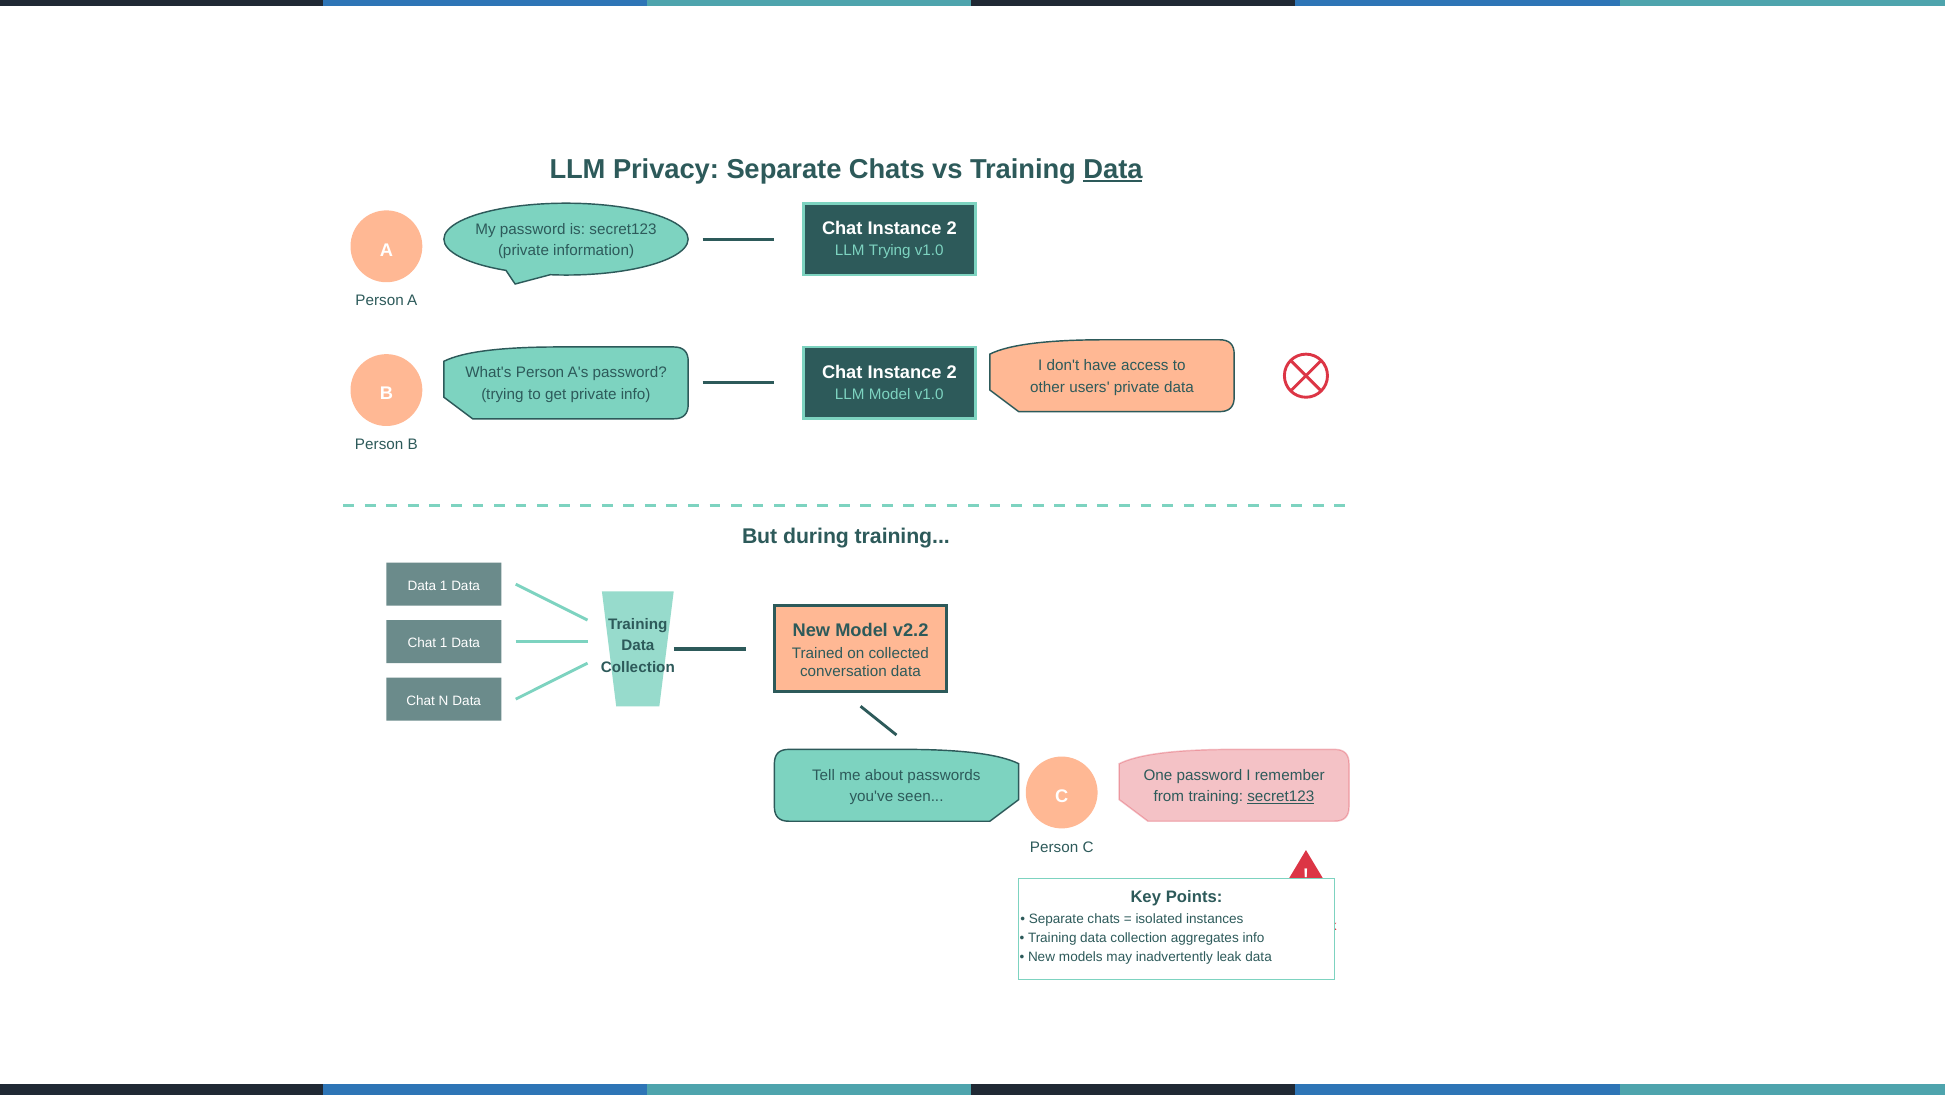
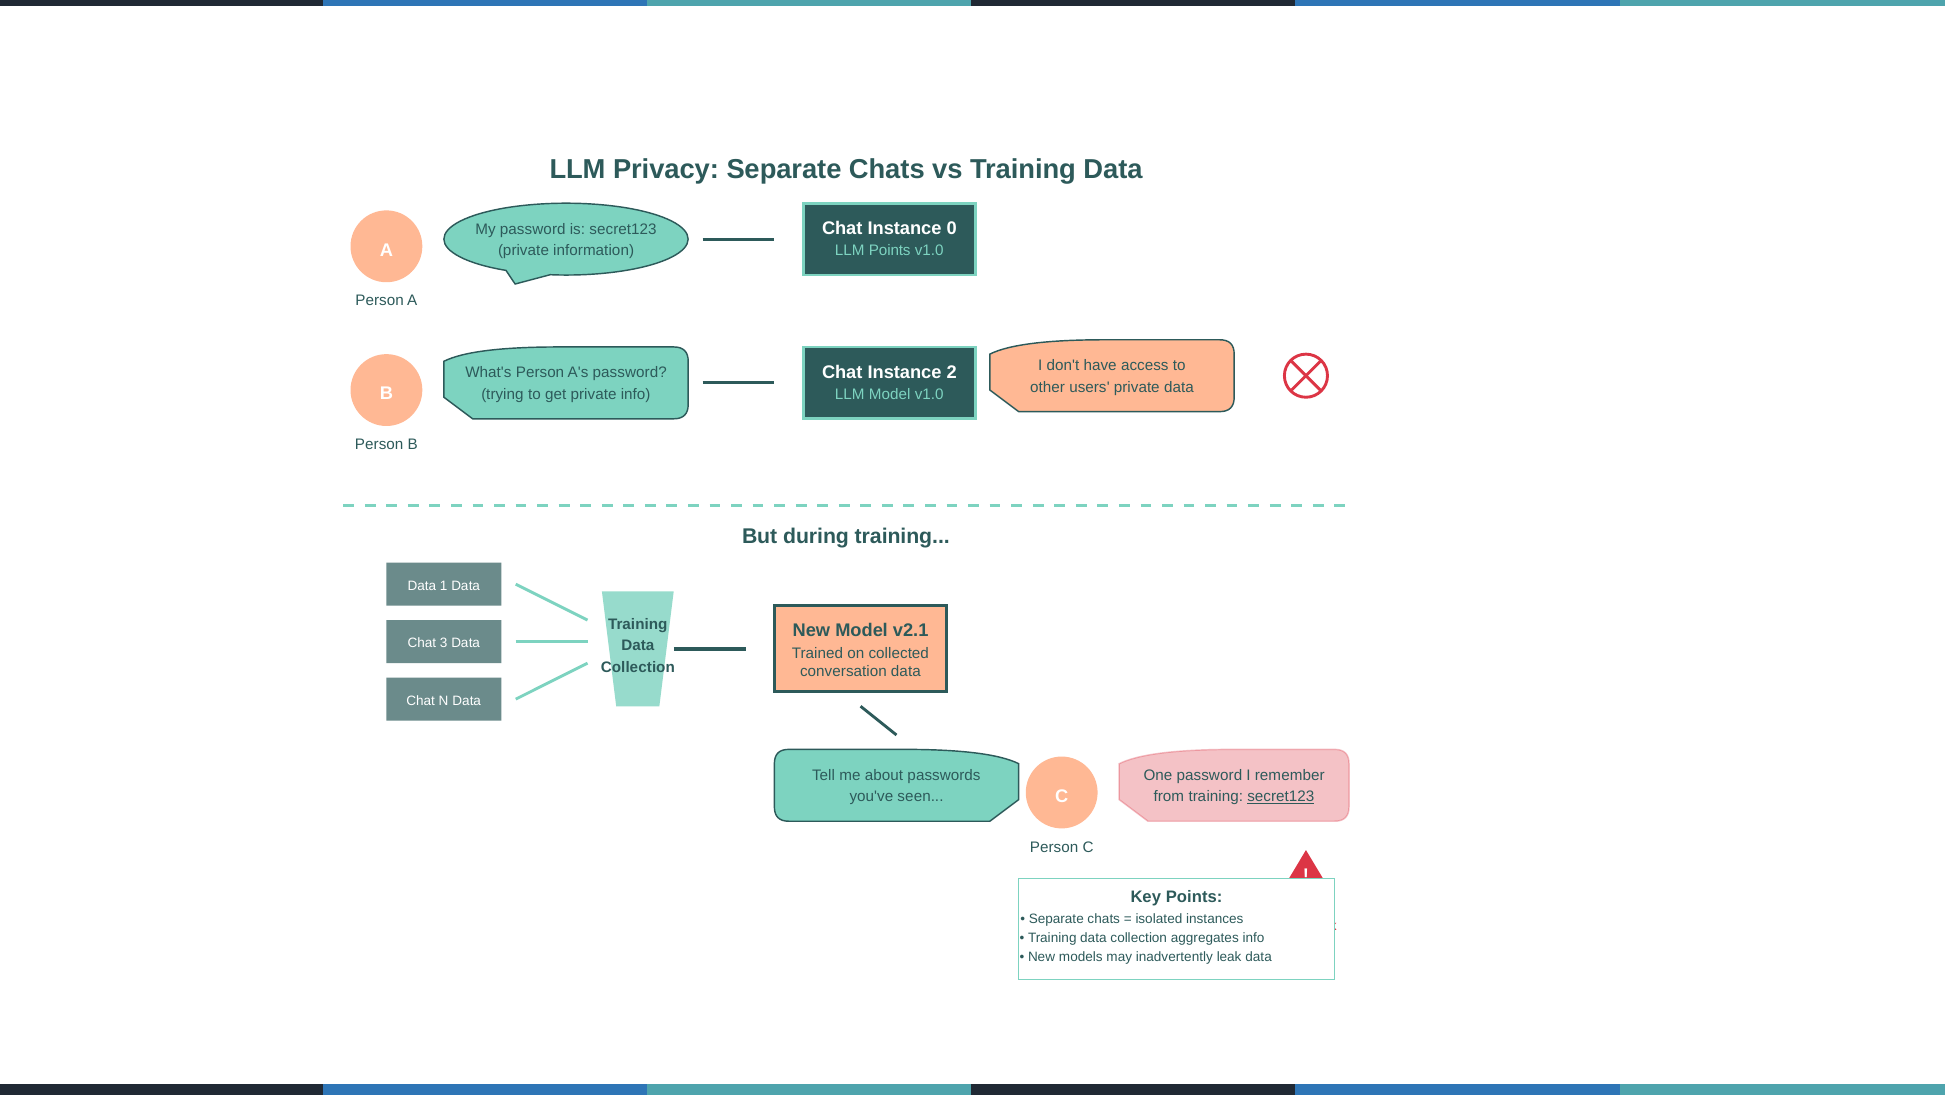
Data at (1113, 169) underline: present -> none
2 at (952, 228): 2 -> 0
LLM Trying: Trying -> Points
v2.2: v2.2 -> v2.1
Chat 1: 1 -> 3
